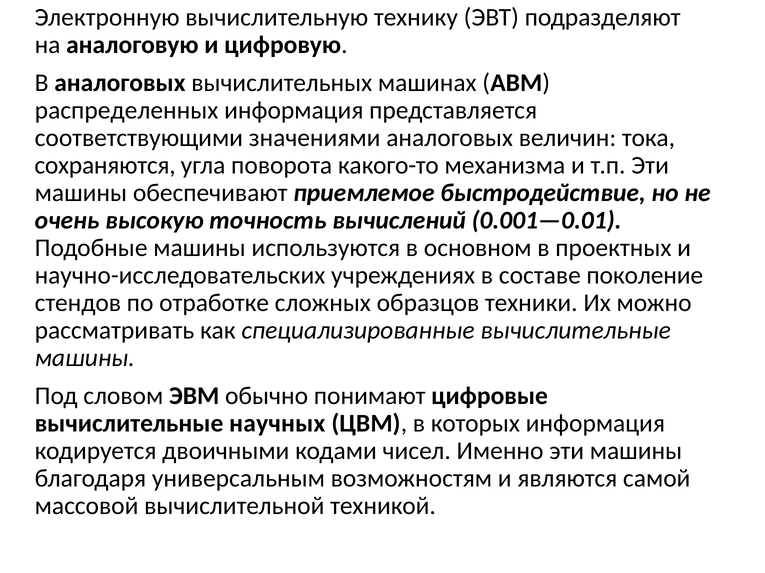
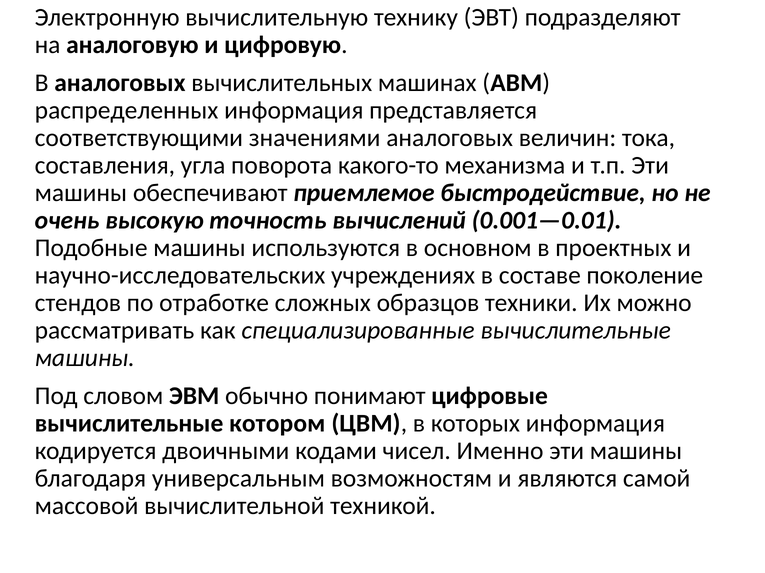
сохраняются: сохраняются -> составления
научных: научных -> котором
